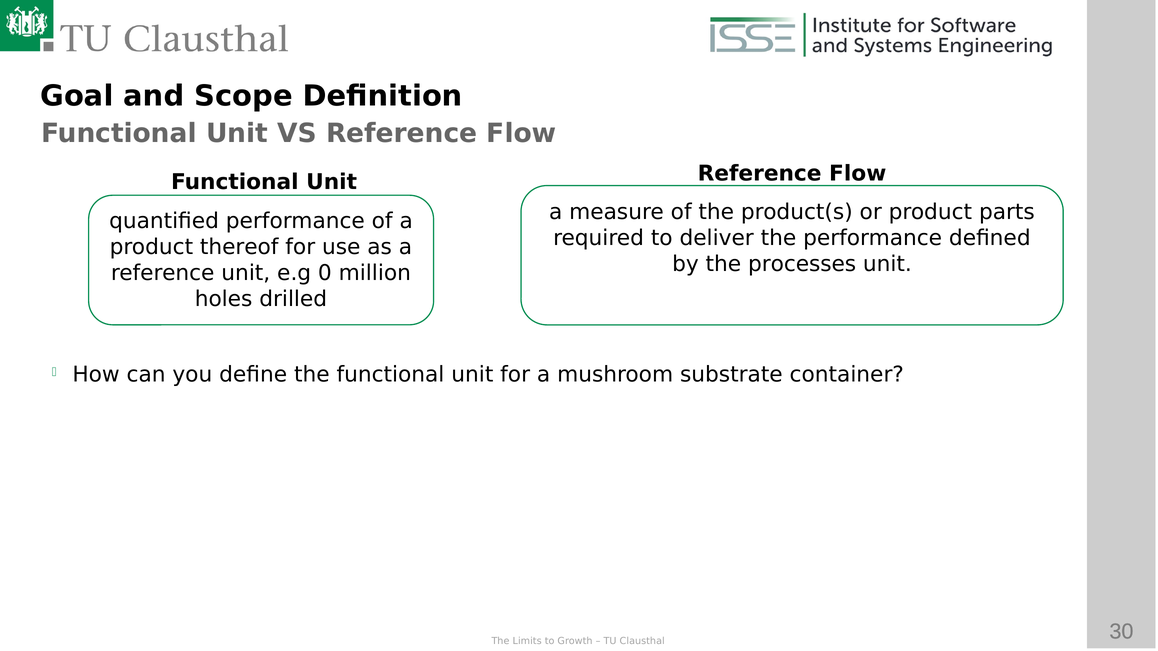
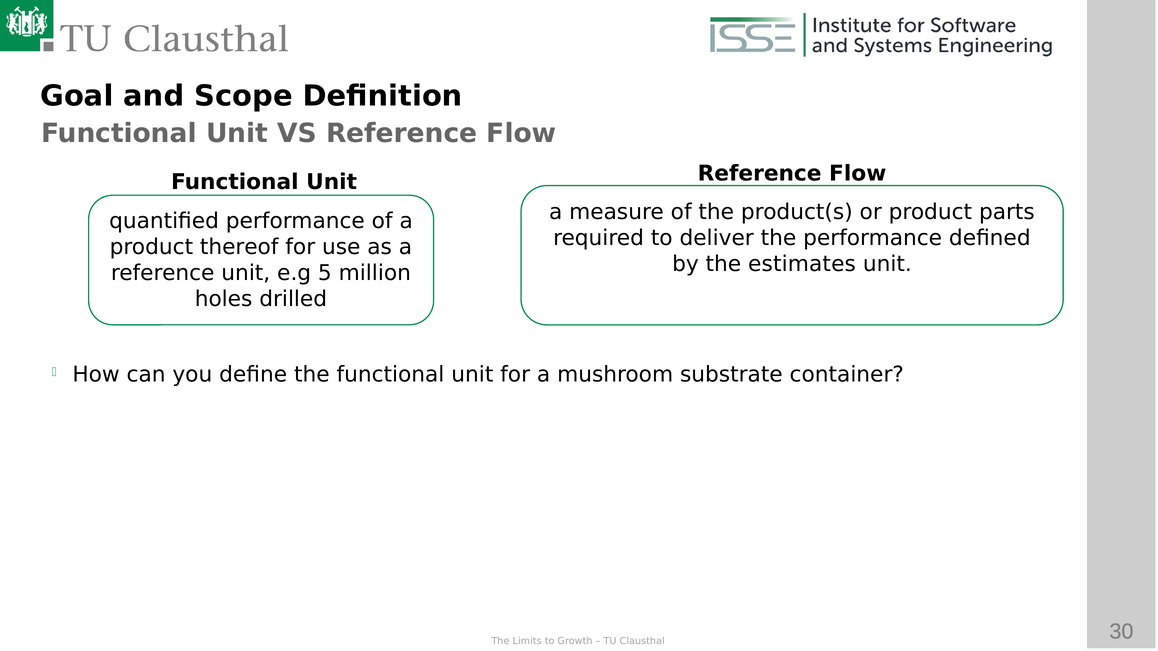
processes: processes -> estimates
0: 0 -> 5
